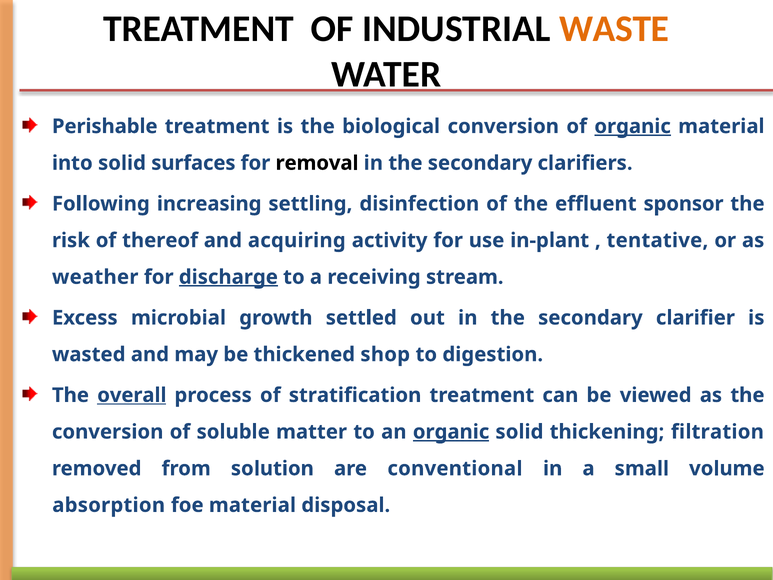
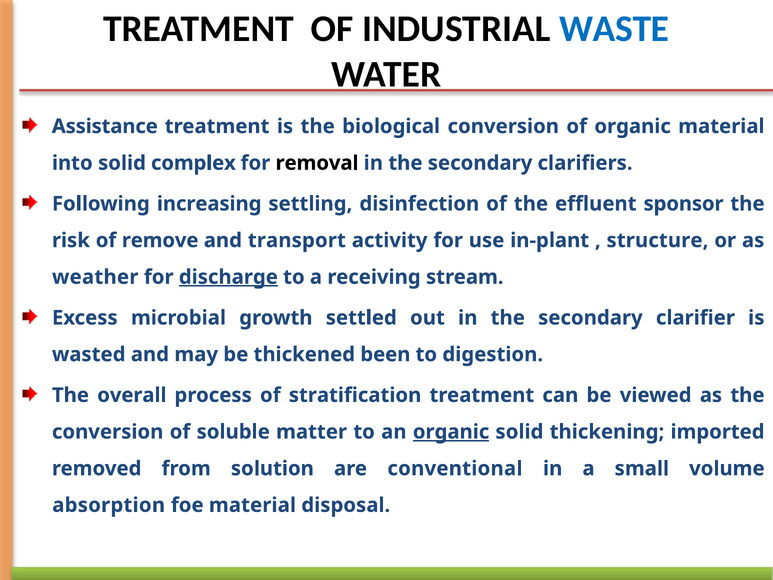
WASTE colour: orange -> blue
Perishable: Perishable -> Assistance
organic at (633, 126) underline: present -> none
surfaces: surfaces -> complex
thereof: thereof -> remove
acquiring: acquiring -> transport
tentative: tentative -> structure
shop: shop -> been
overall underline: present -> none
filtration: filtration -> imported
